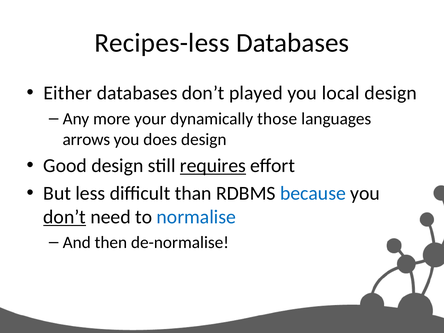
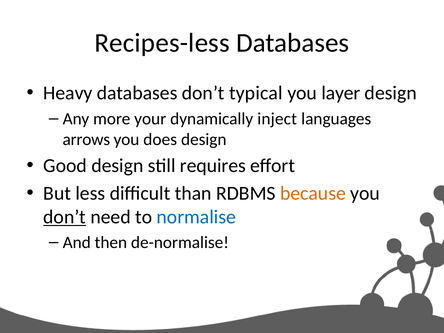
Either: Either -> Heavy
played: played -> typical
local: local -> layer
those: those -> inject
requires underline: present -> none
because colour: blue -> orange
